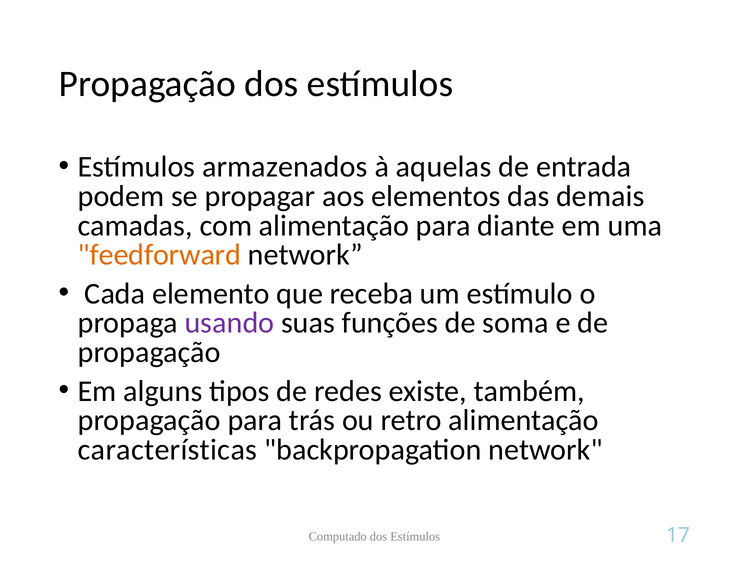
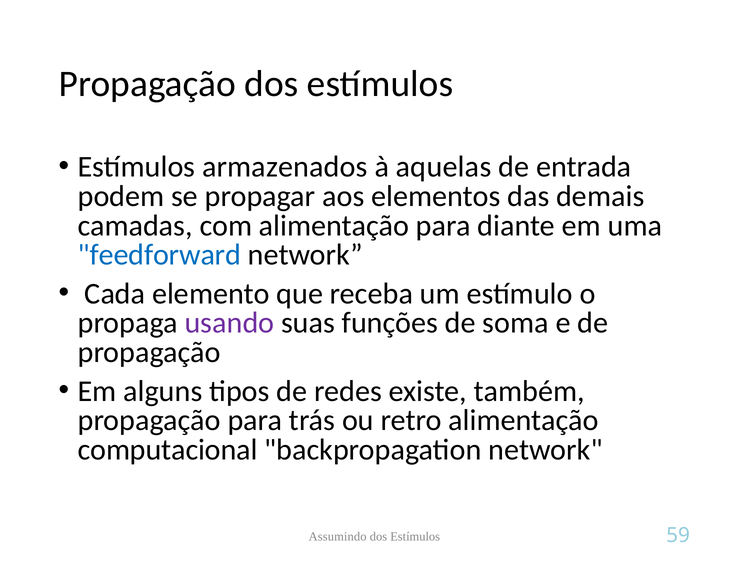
feedforward colour: orange -> blue
características: características -> computacional
Computado: Computado -> Assumindo
17: 17 -> 59
